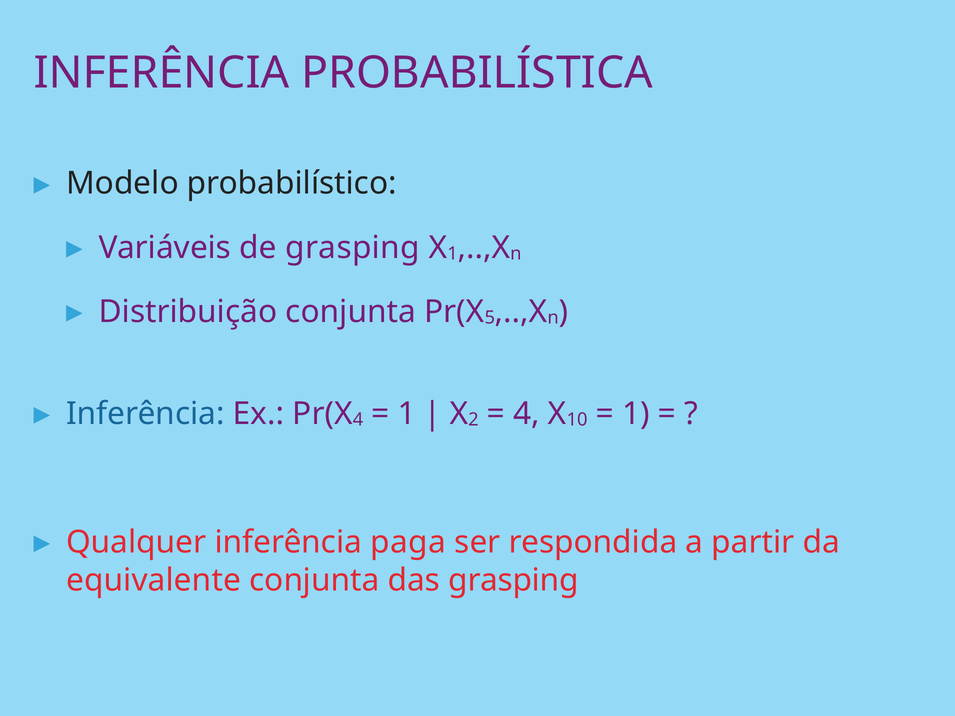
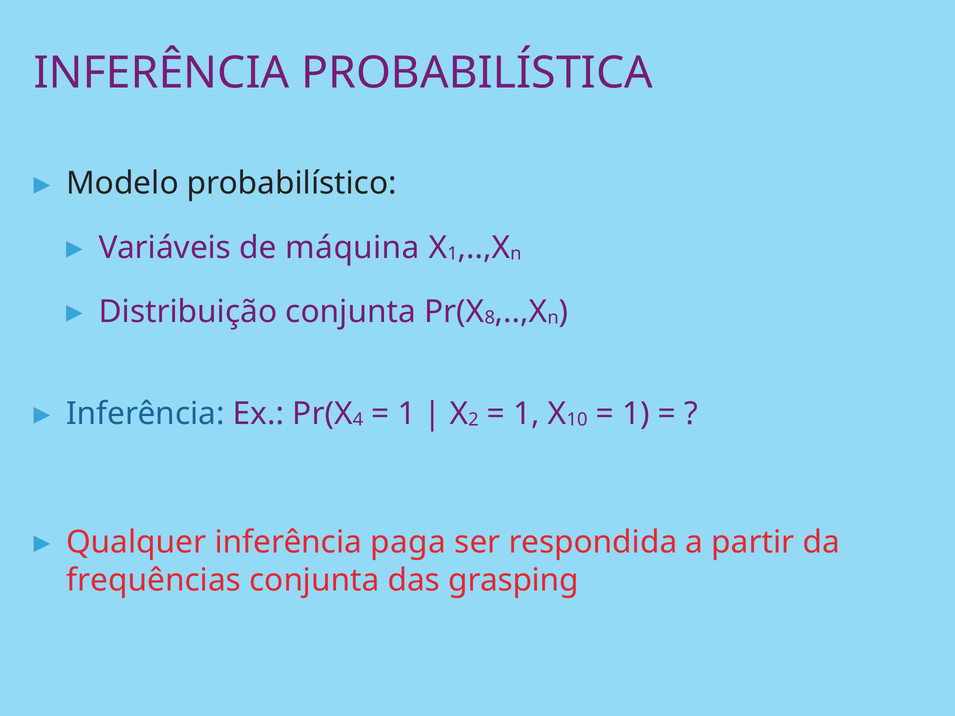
de grasping: grasping -> máquina
5: 5 -> 8
4 at (526, 414): 4 -> 1
equivalente: equivalente -> frequências
